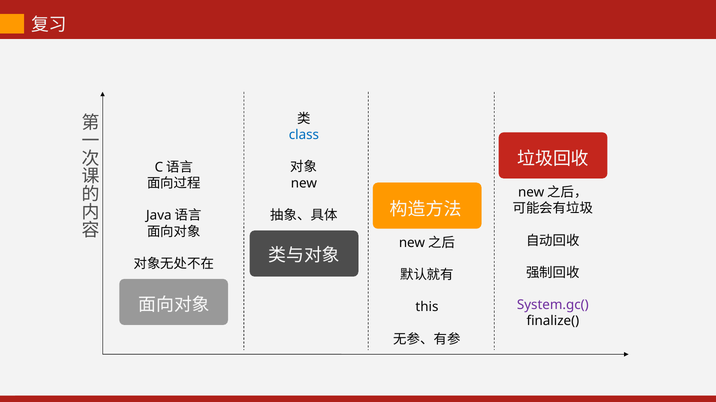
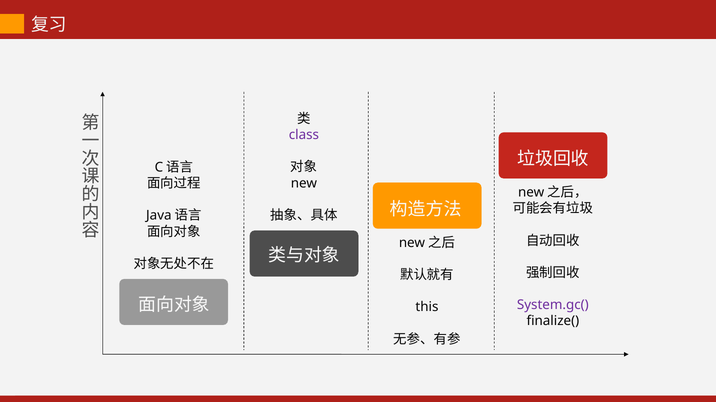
class colour: blue -> purple
